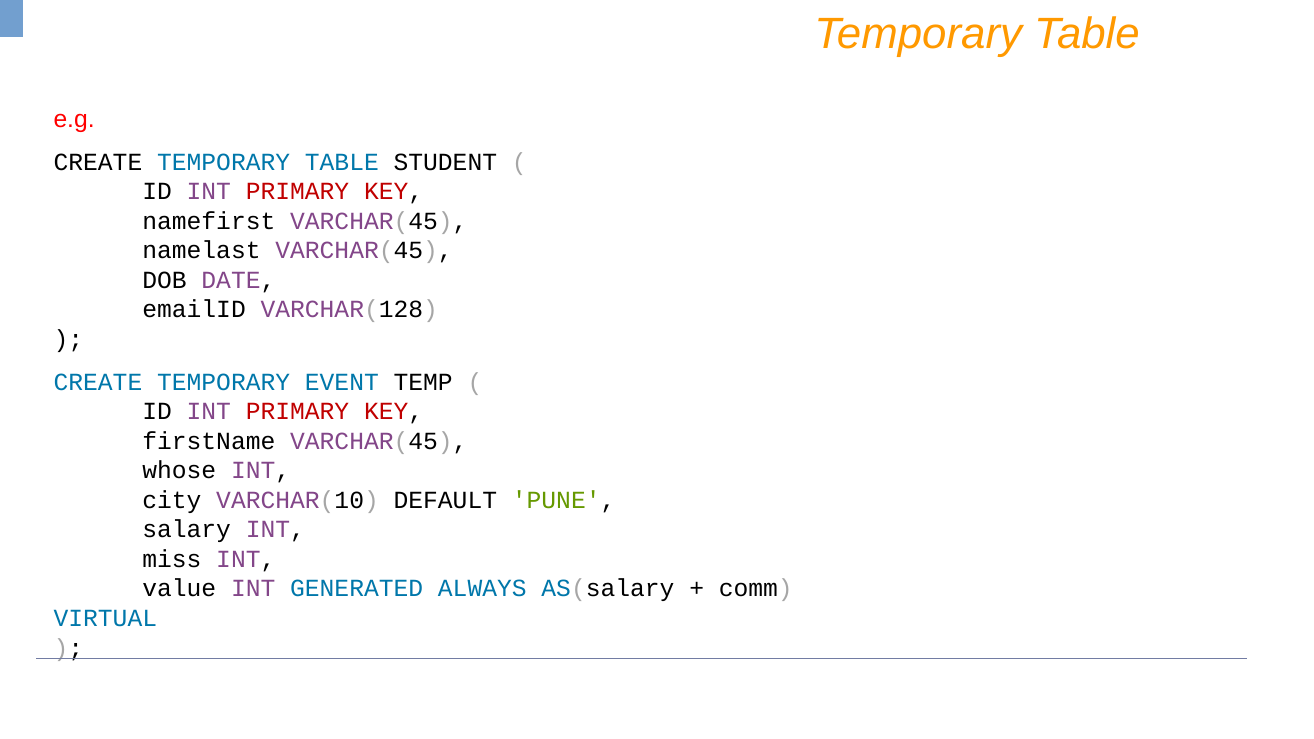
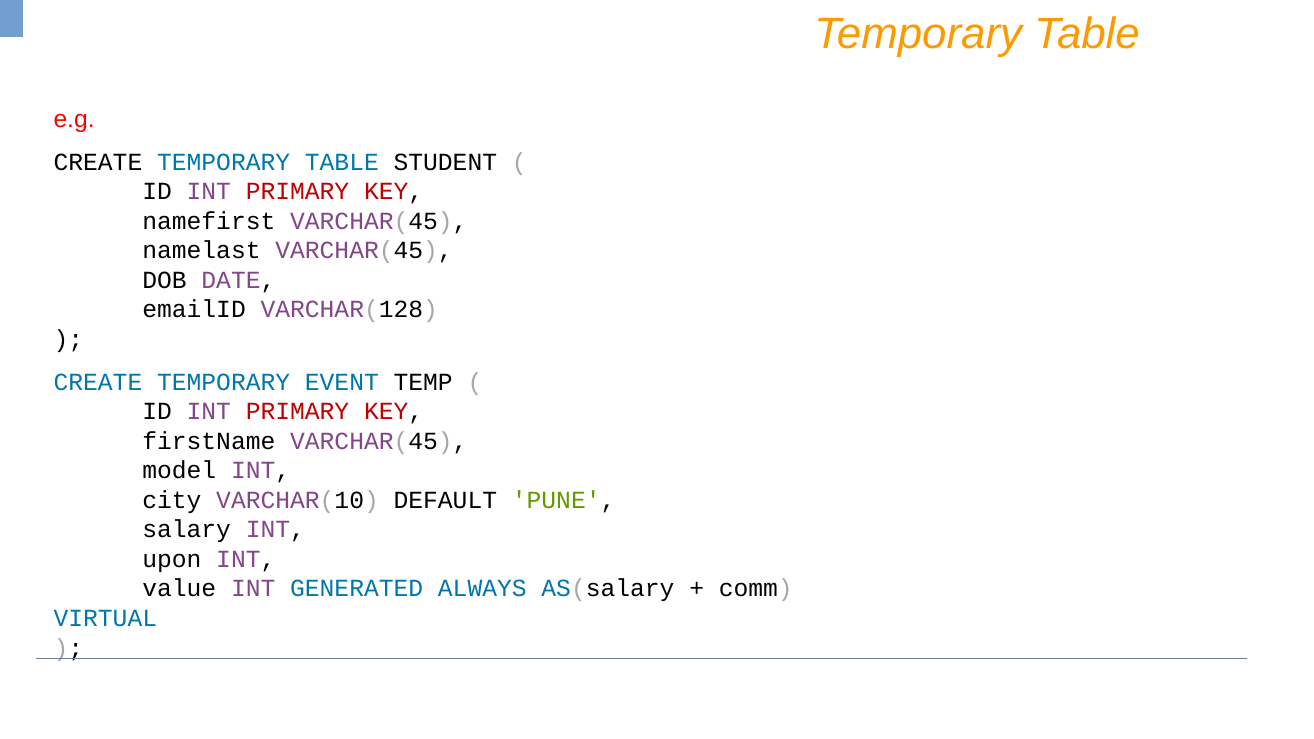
whose: whose -> model
miss: miss -> upon
